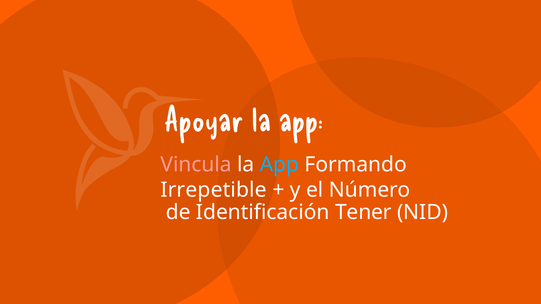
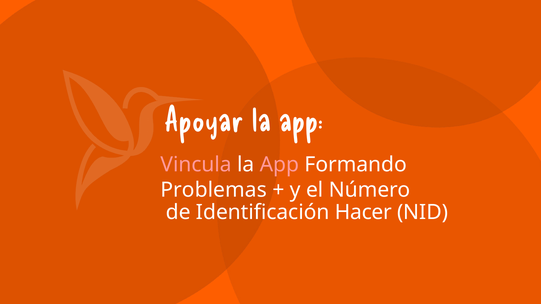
App at (279, 165) colour: light blue -> pink
Irrepetible: Irrepetible -> Problemas
Tener: Tener -> Hacer
